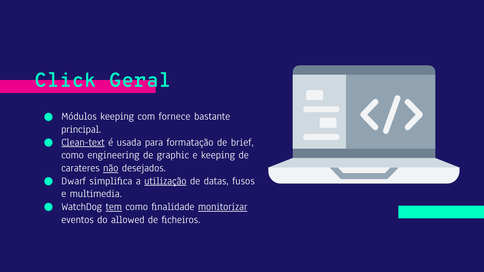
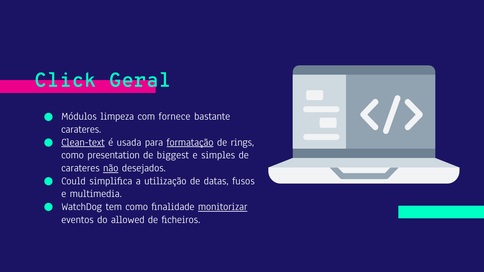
Módulos keeping: keeping -> limpeza
principal at (81, 129): principal -> carateres
formatação underline: none -> present
brief: brief -> rings
engineering: engineering -> presentation
graphic: graphic -> biggest
e keeping: keeping -> simples
Dwarf: Dwarf -> Could
utilização underline: present -> none
tem underline: present -> none
